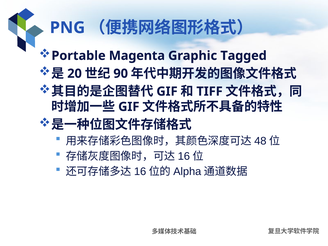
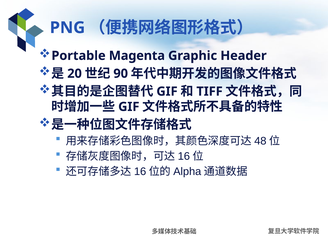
Tagged: Tagged -> Header
